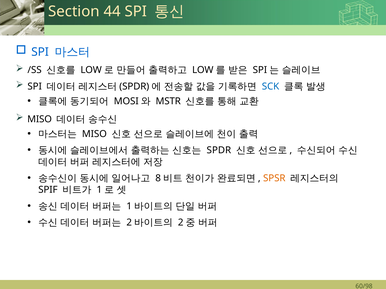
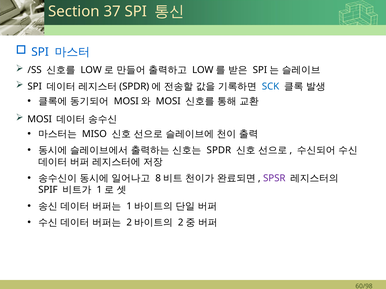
44: 44 -> 37
MSTR at (168, 101): MSTR -> MOSI
MISO at (40, 119): MISO -> MOSI
SPSR colour: orange -> purple
